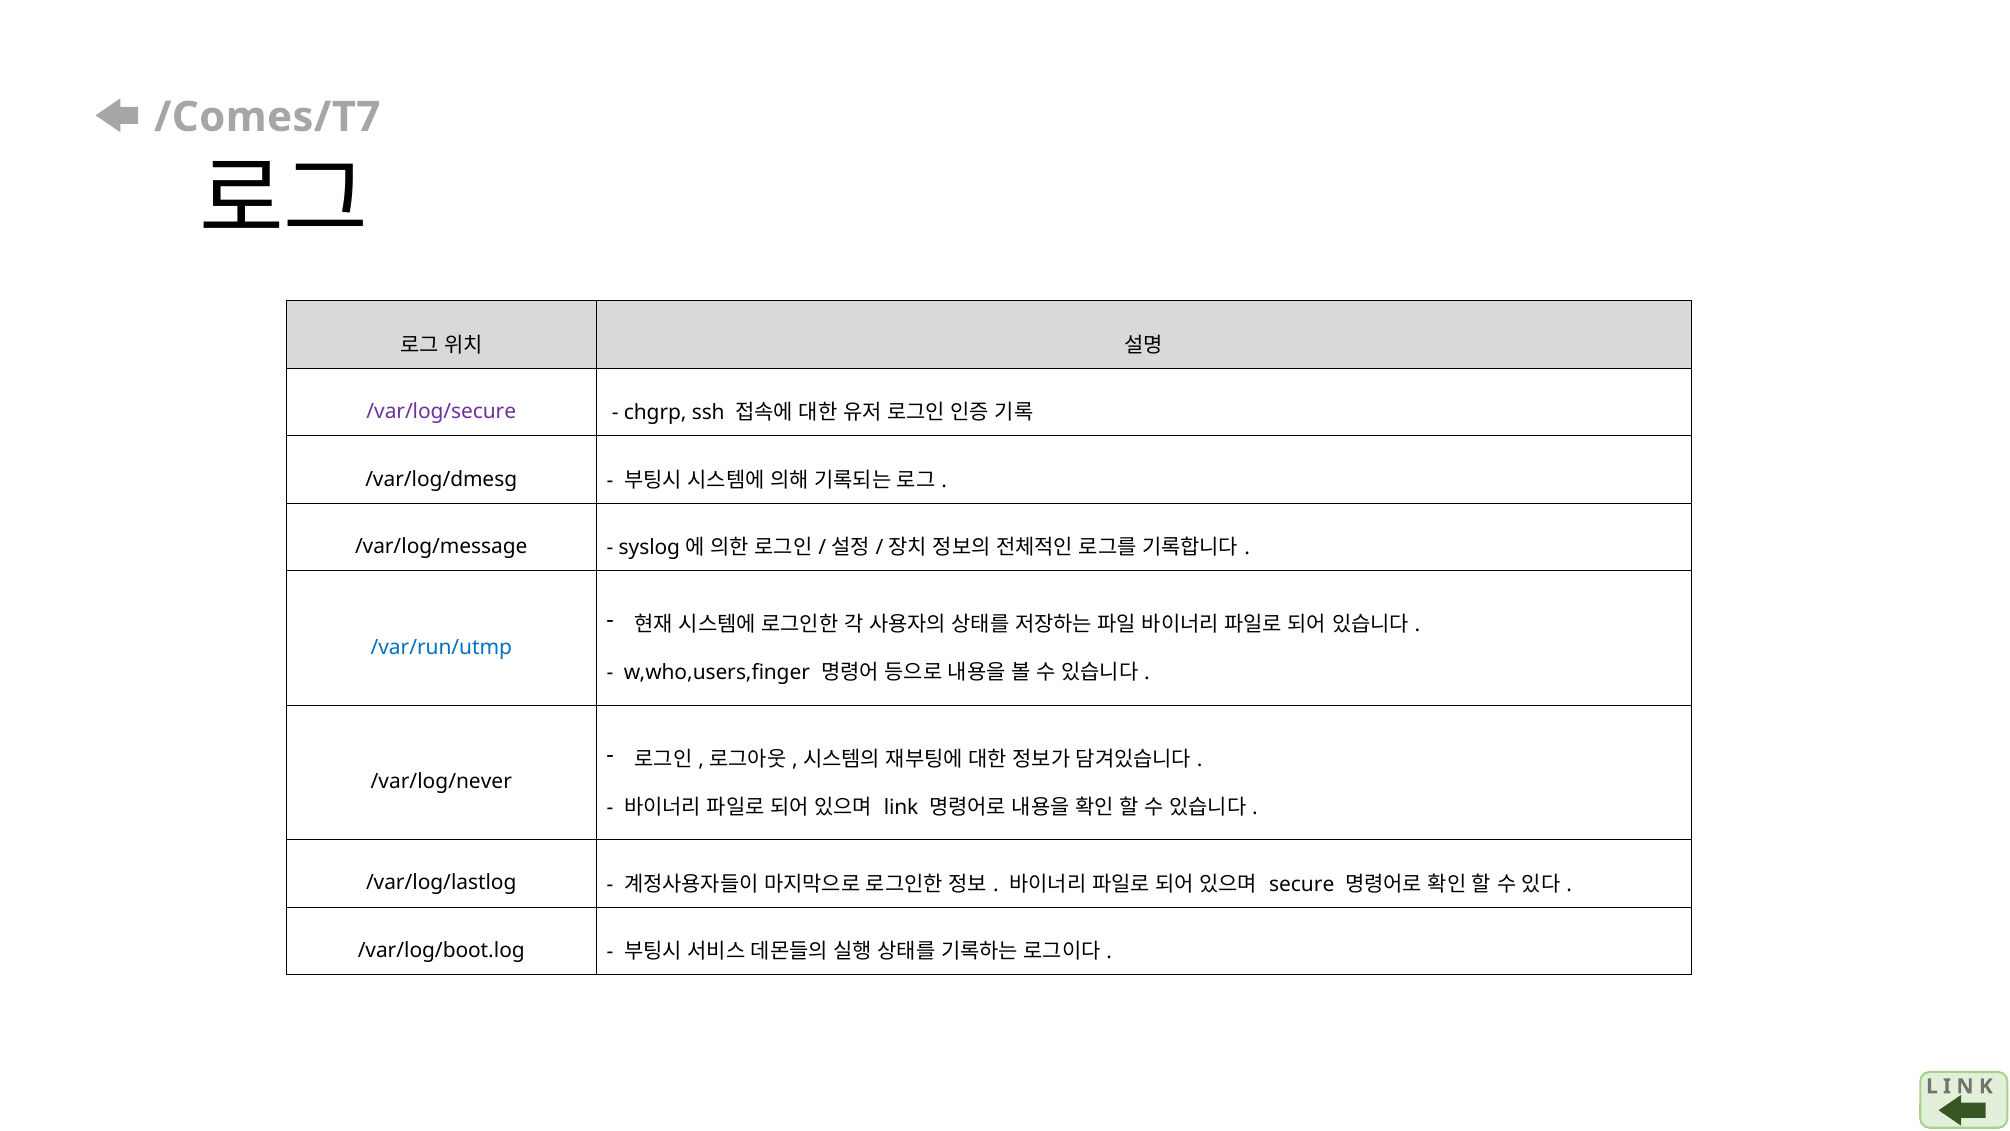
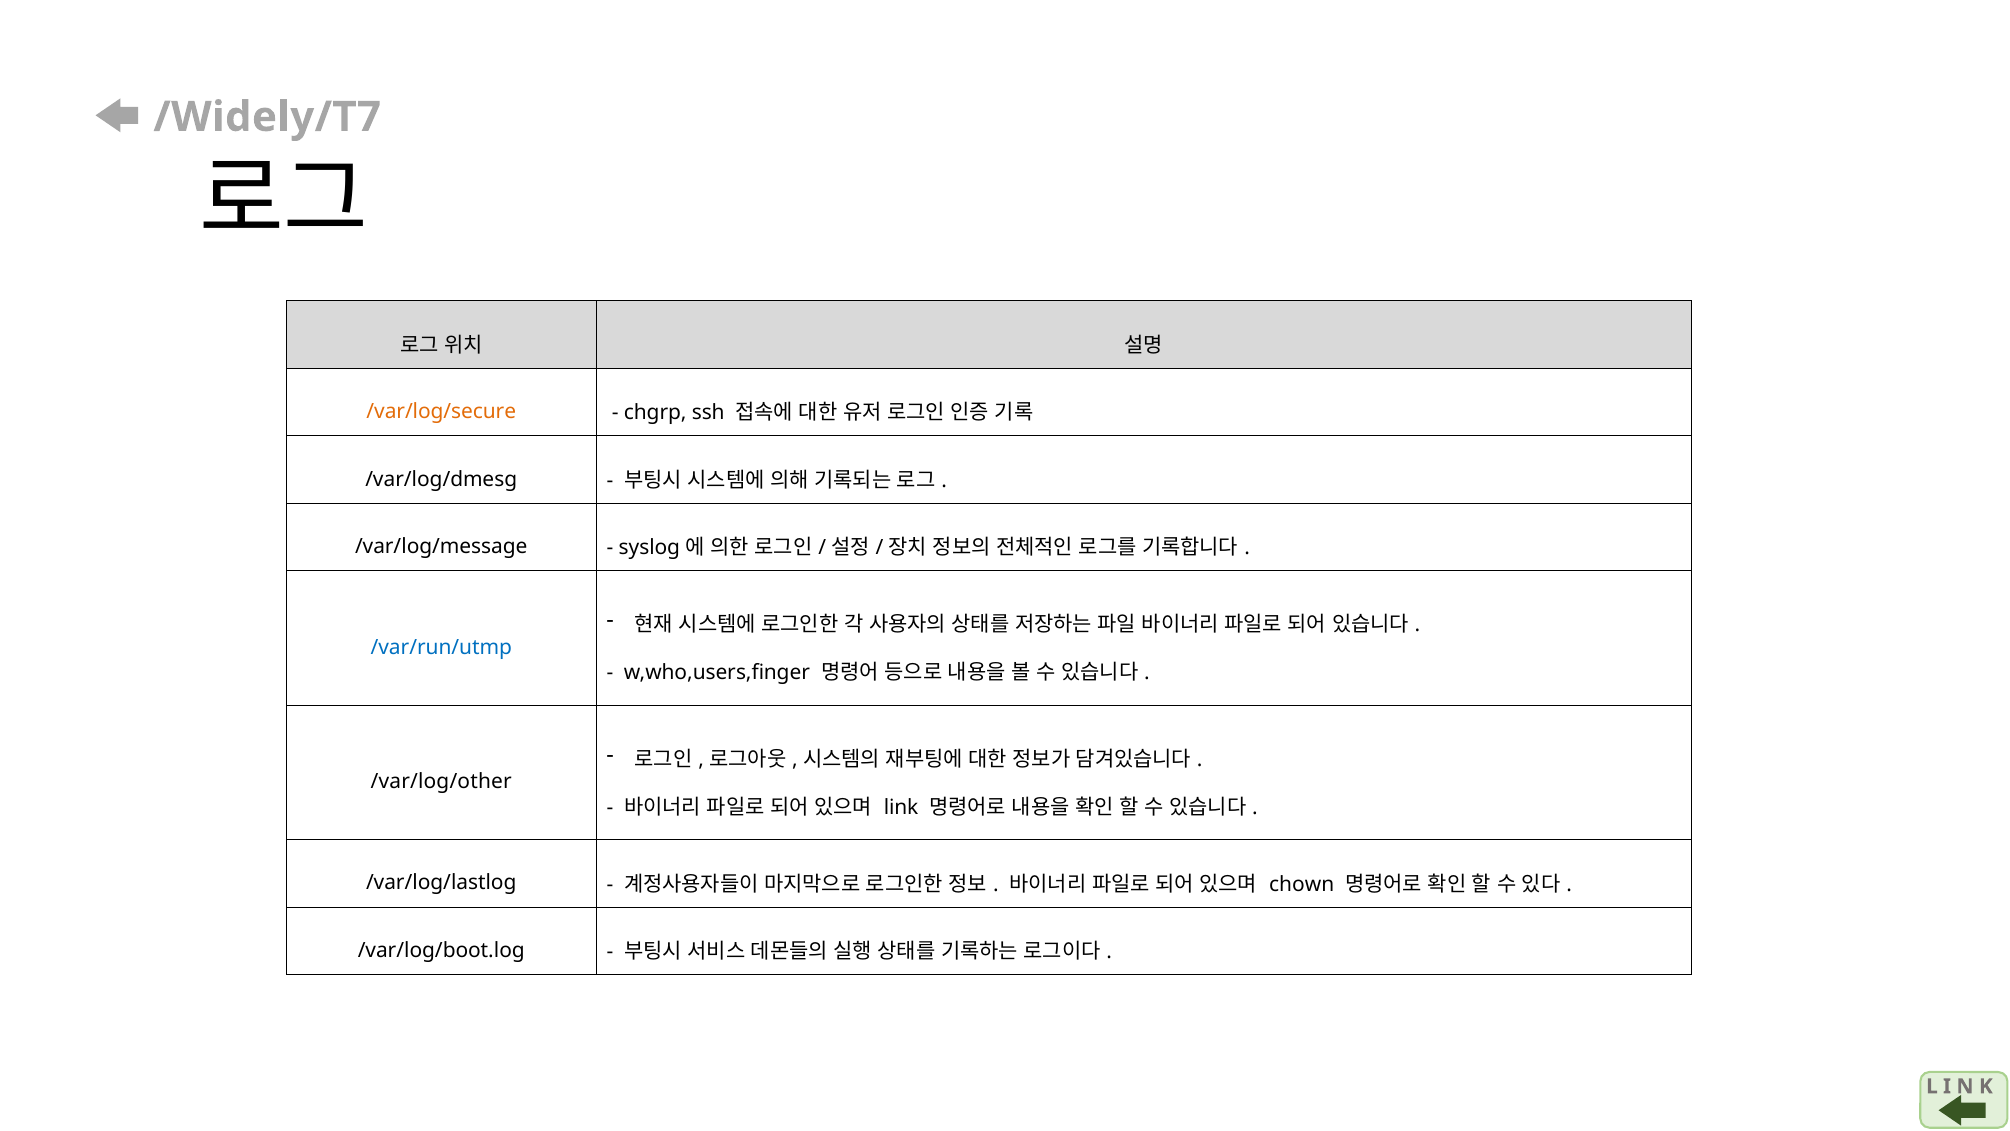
/Comes/T7: /Comes/T7 -> /Widely/T7
/var/log/secure colour: purple -> orange
/var/log/never: /var/log/never -> /var/log/other
secure: secure -> chown
